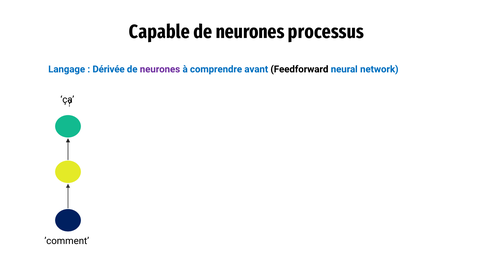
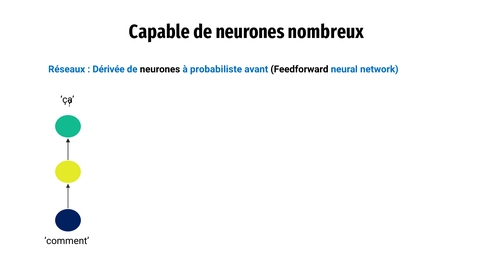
processus: processus -> nombreux
Langage: Langage -> Réseaux
neurones at (160, 69) colour: purple -> black
comprendre: comprendre -> probabiliste
